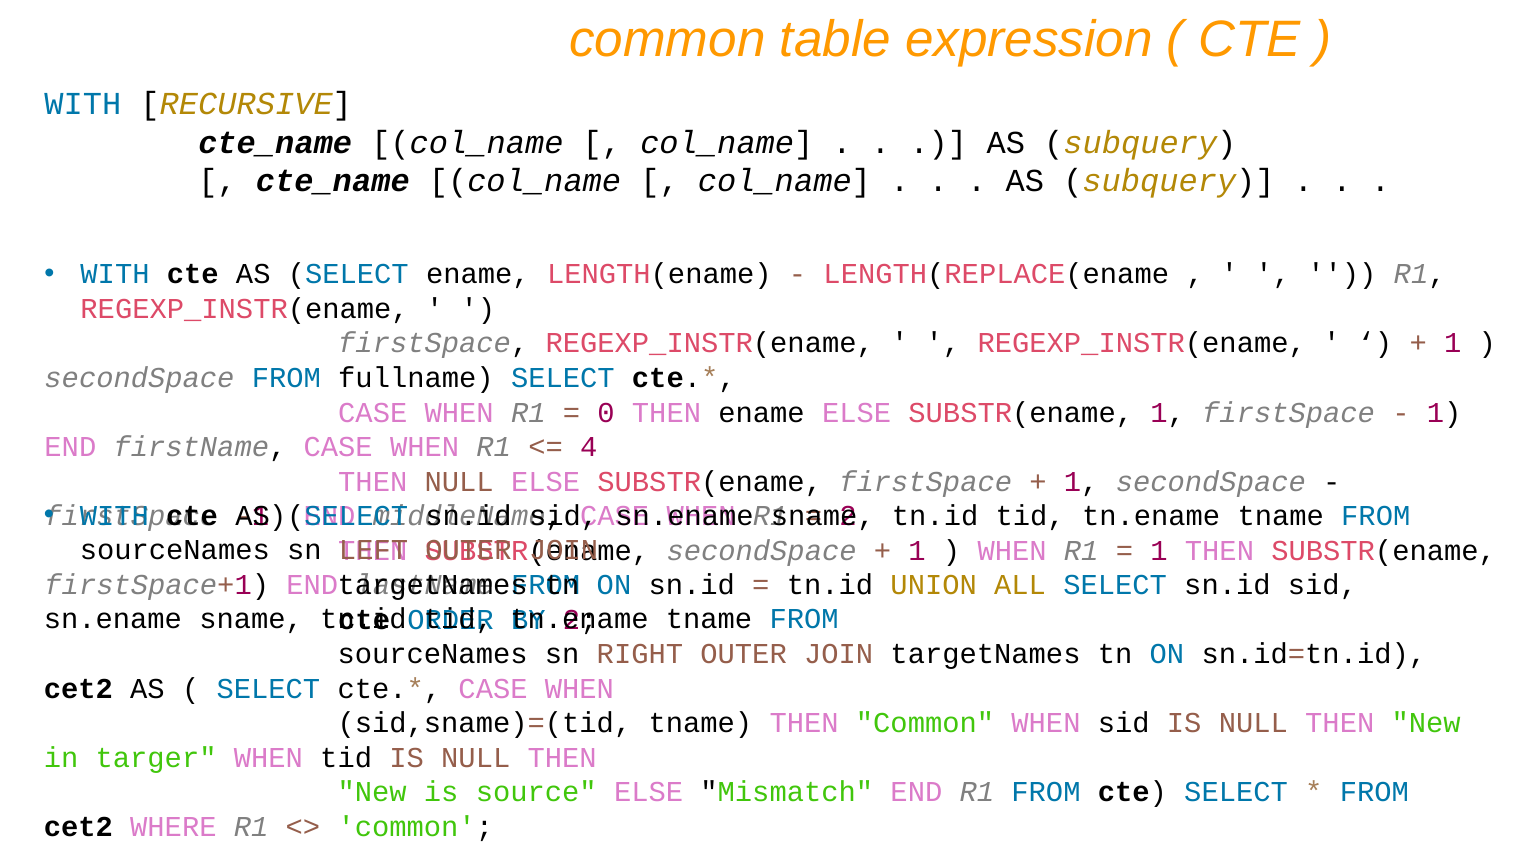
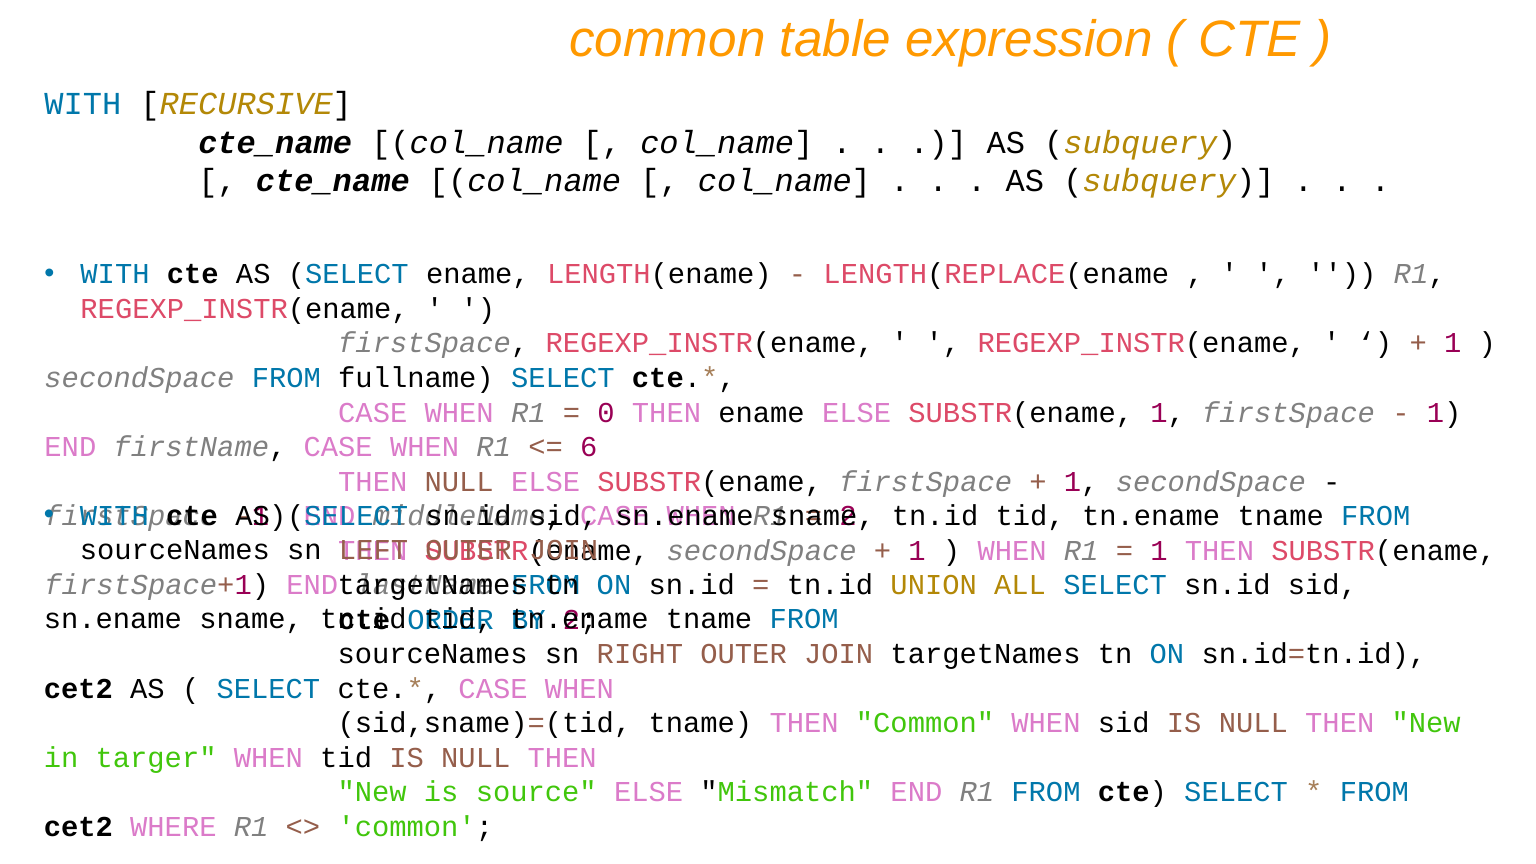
4: 4 -> 6
